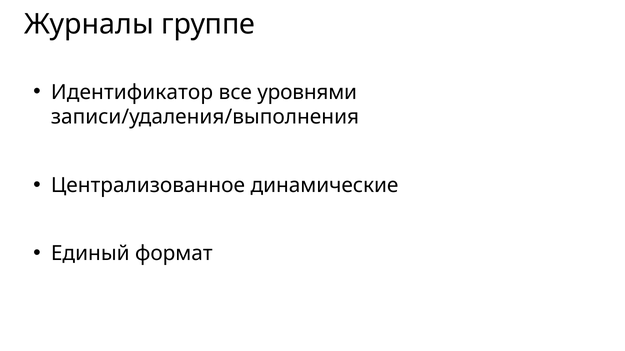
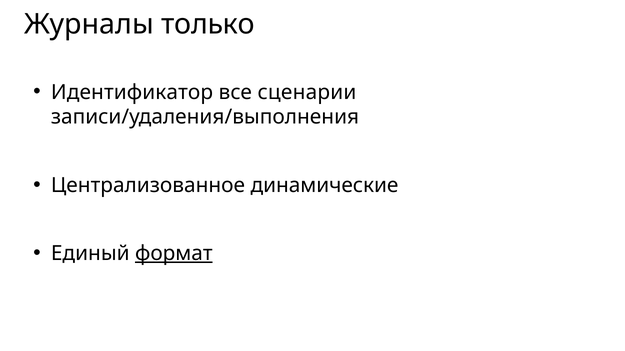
группе: группе -> только
уровнями: уровнями -> сценарии
формат underline: none -> present
